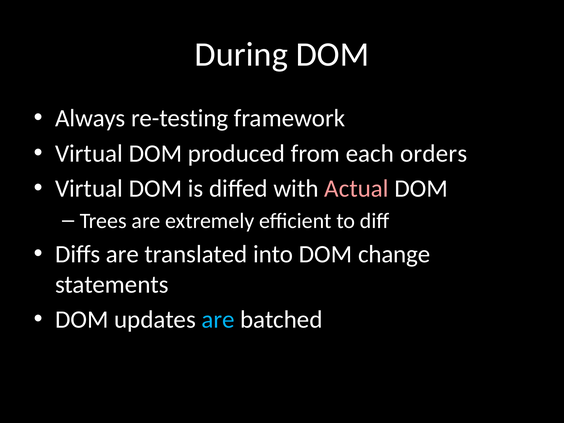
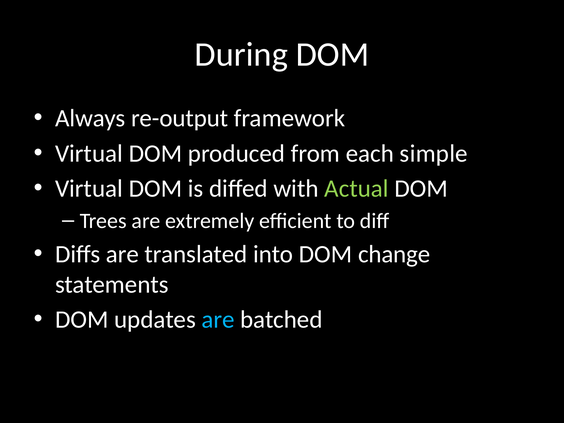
re-testing: re-testing -> re-output
orders: orders -> simple
Actual colour: pink -> light green
